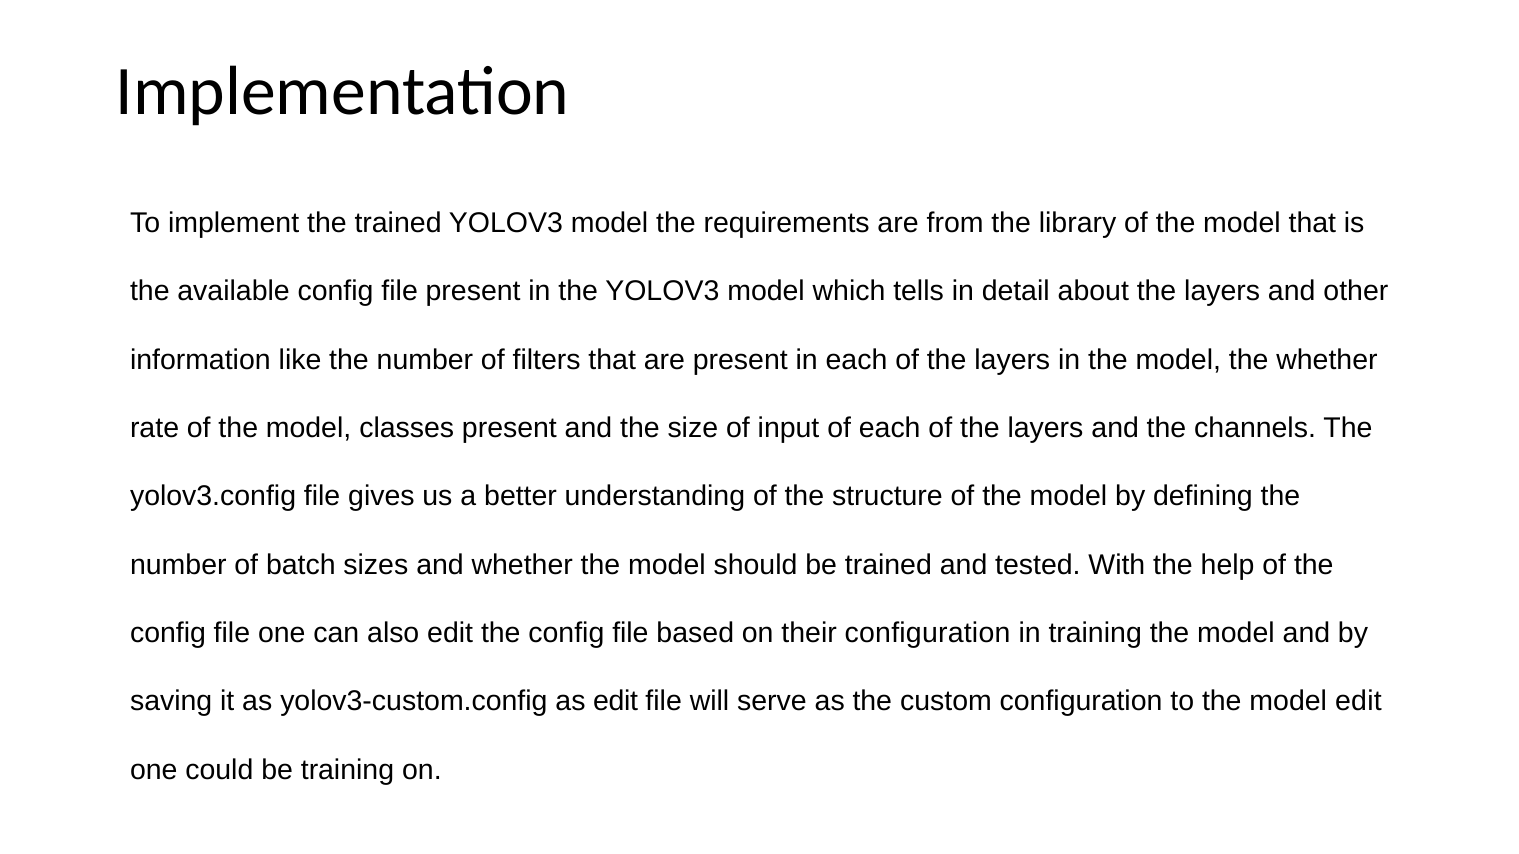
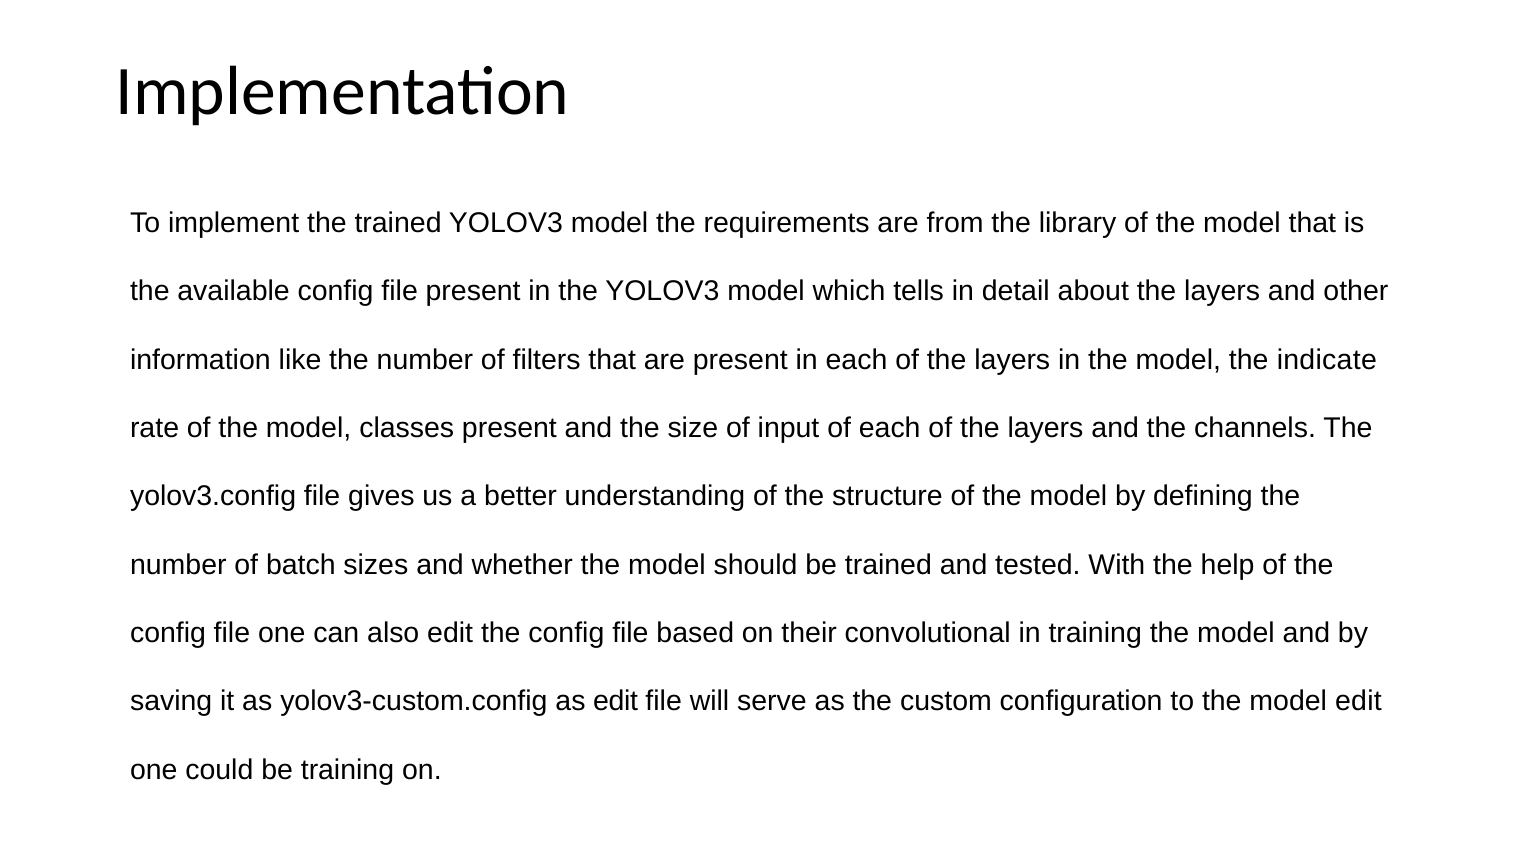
the whether: whether -> indicate
their configuration: configuration -> convolutional
